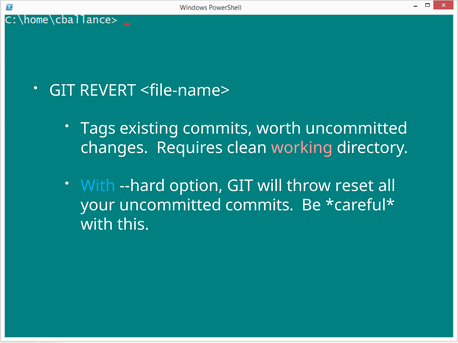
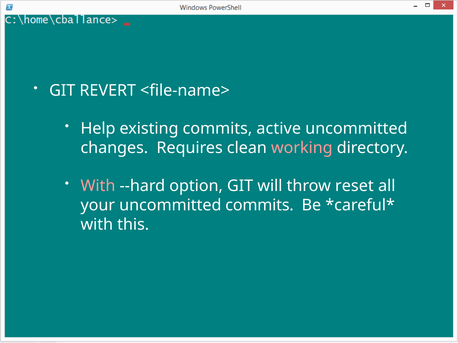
Tags: Tags -> Help
worth: worth -> active
With at (98, 186) colour: light blue -> pink
